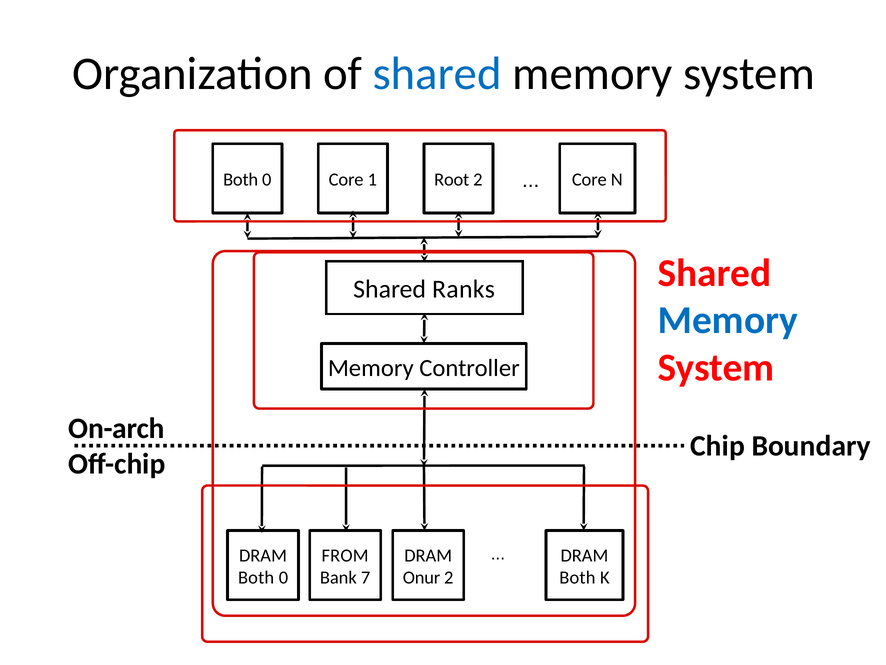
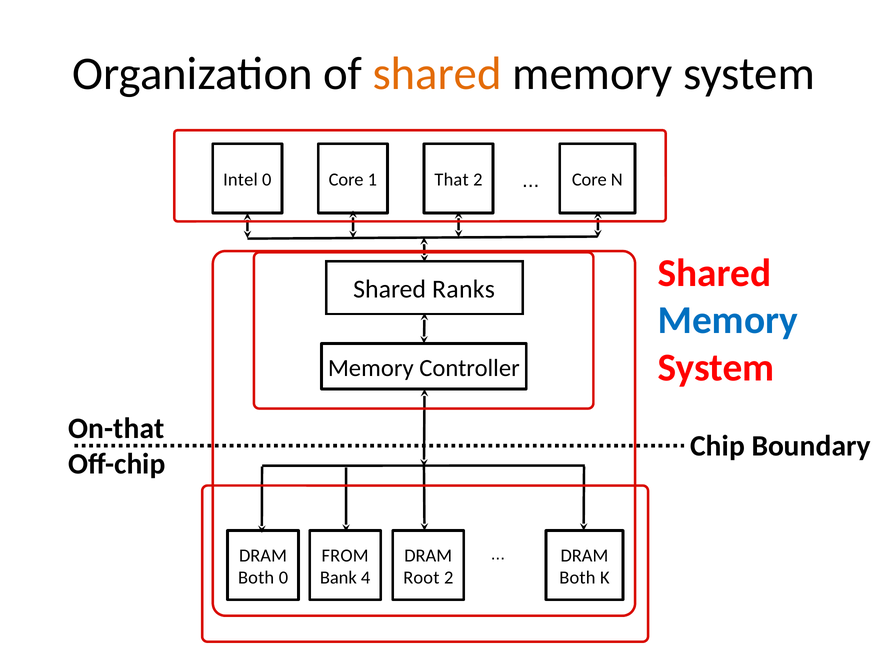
shared at (437, 74) colour: blue -> orange
Both at (241, 179): Both -> Intel
Root: Root -> That
On-arch: On-arch -> On-that
7: 7 -> 4
Onur: Onur -> Root
